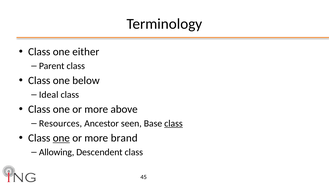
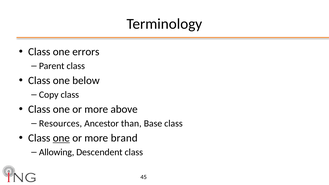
either: either -> errors
Ideal: Ideal -> Copy
seen: seen -> than
class at (173, 123) underline: present -> none
